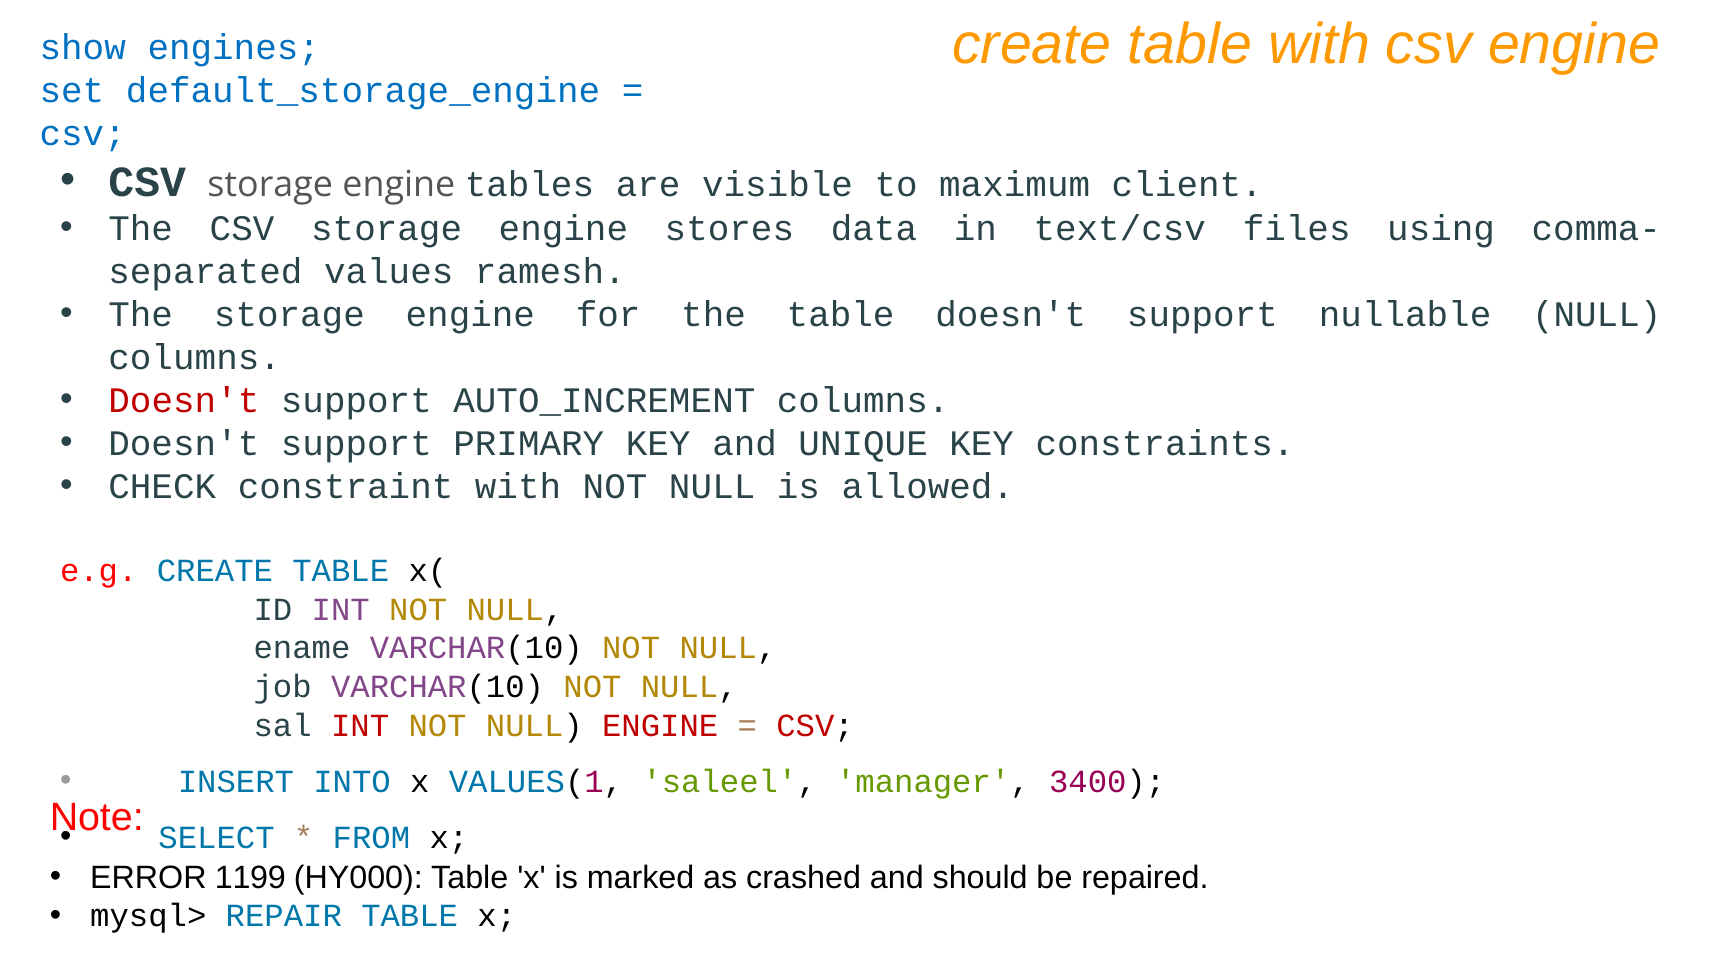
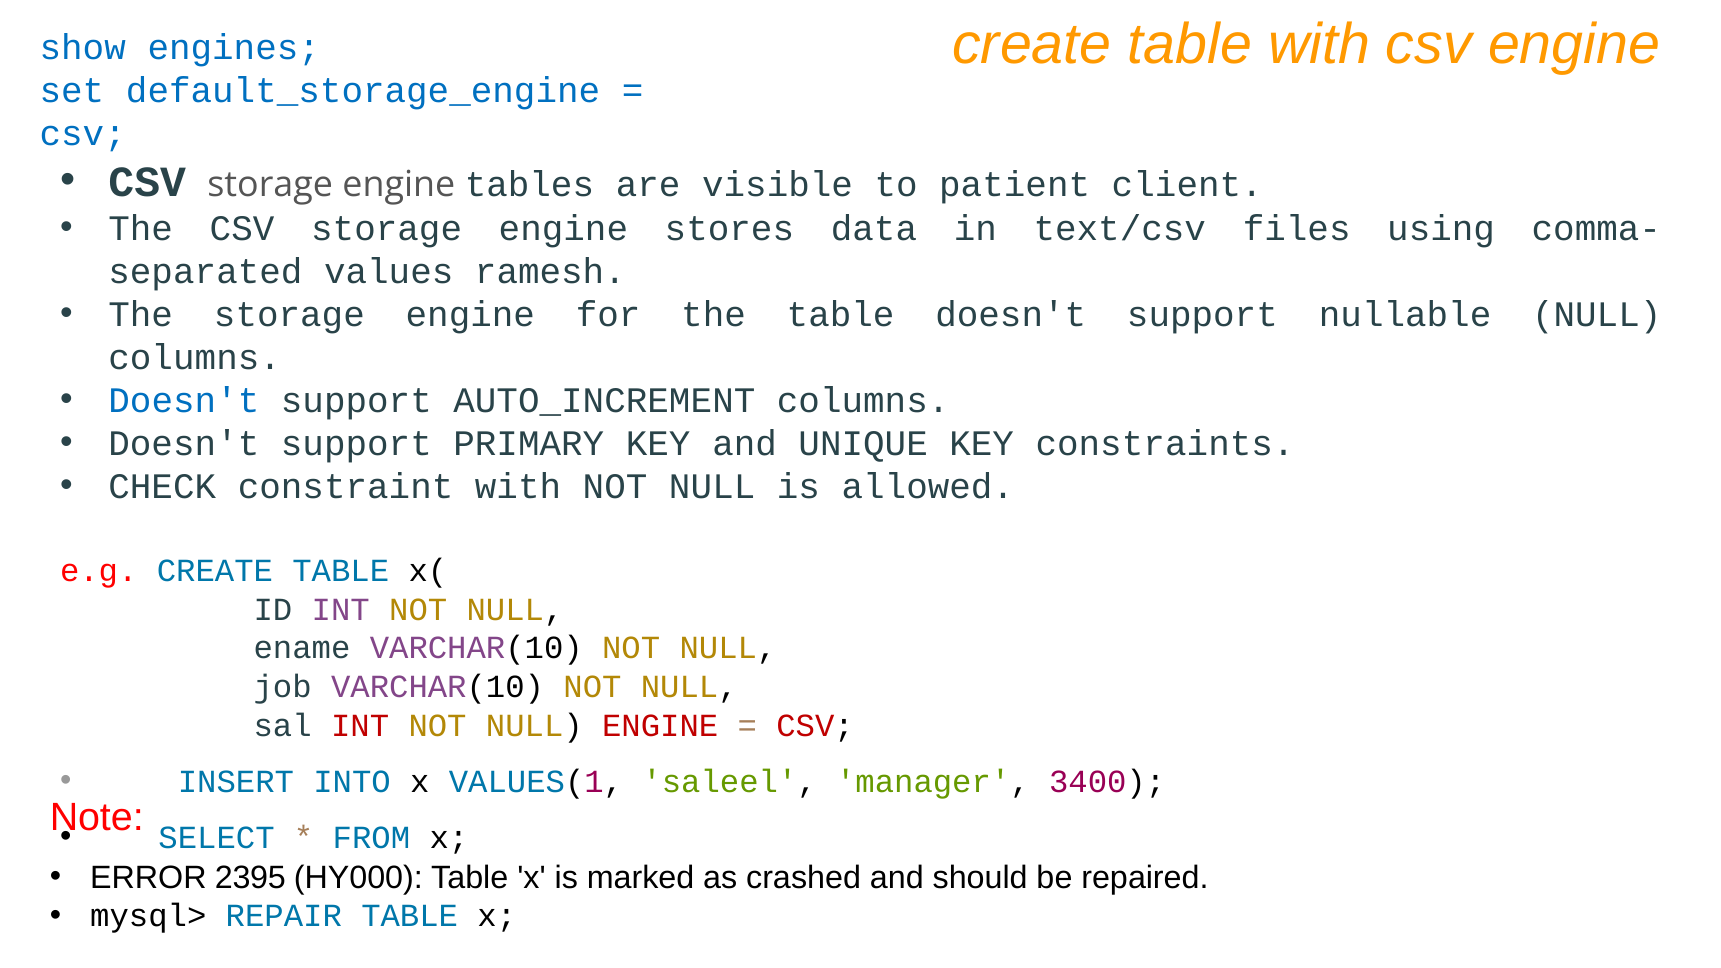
maximum: maximum -> patient
Doesn't at (184, 401) colour: red -> blue
1199: 1199 -> 2395
